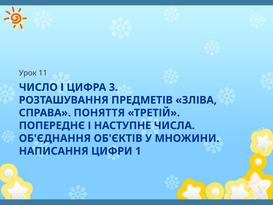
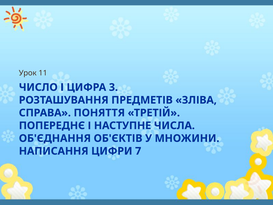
1: 1 -> 7
